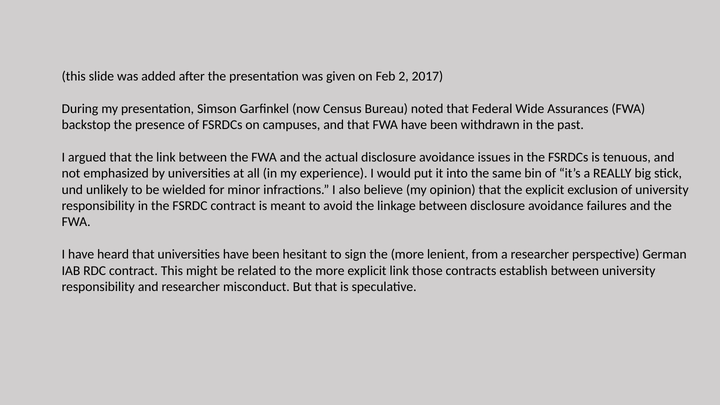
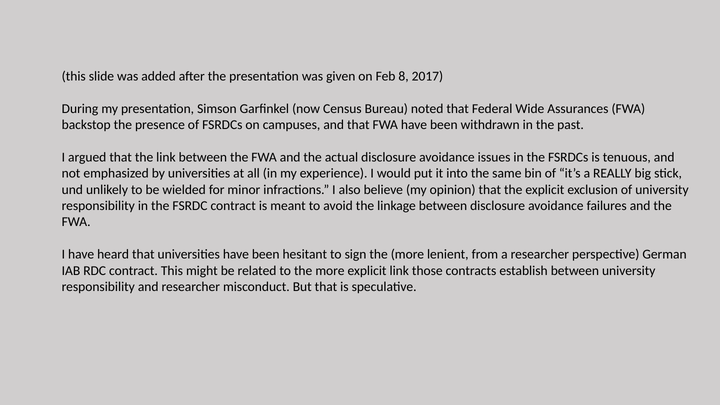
2: 2 -> 8
